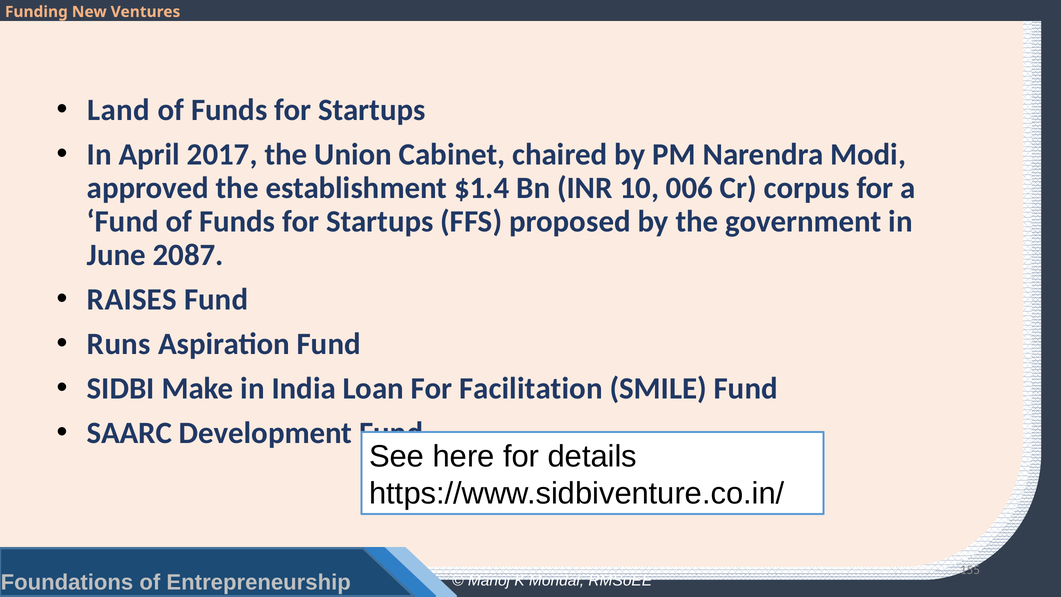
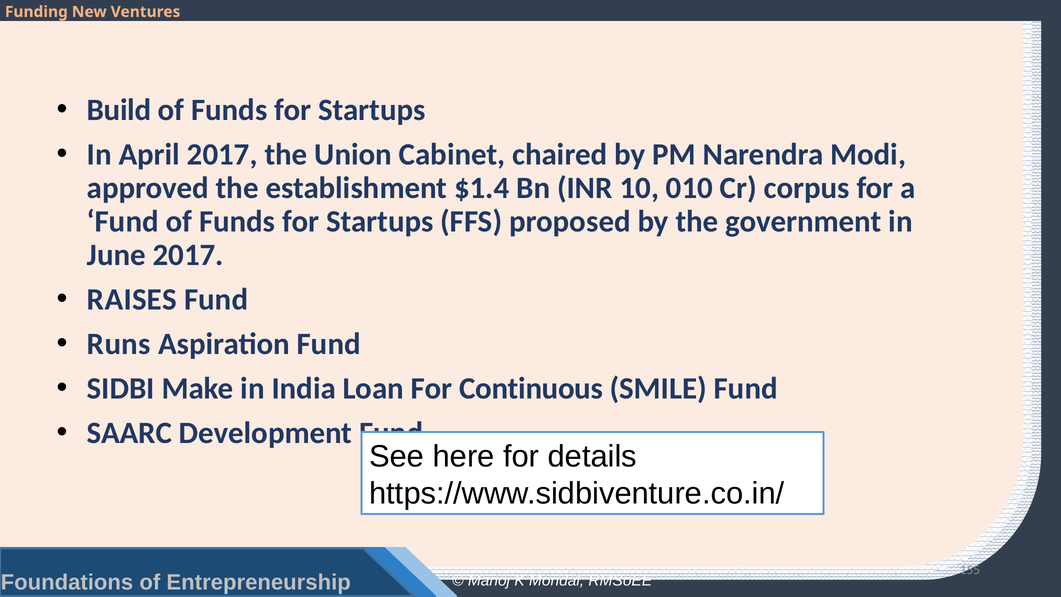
Land: Land -> Build
006: 006 -> 010
June 2087: 2087 -> 2017
Facilitation: Facilitation -> Continuous
